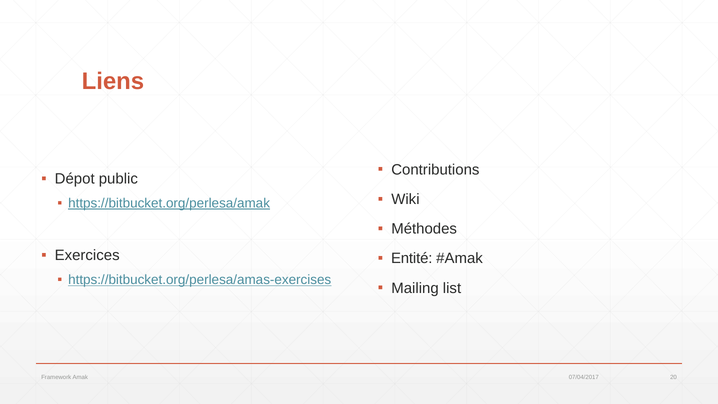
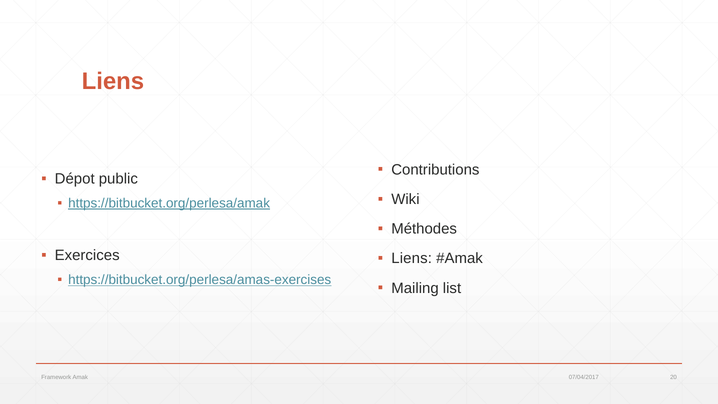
Entité at (412, 258): Entité -> Liens
